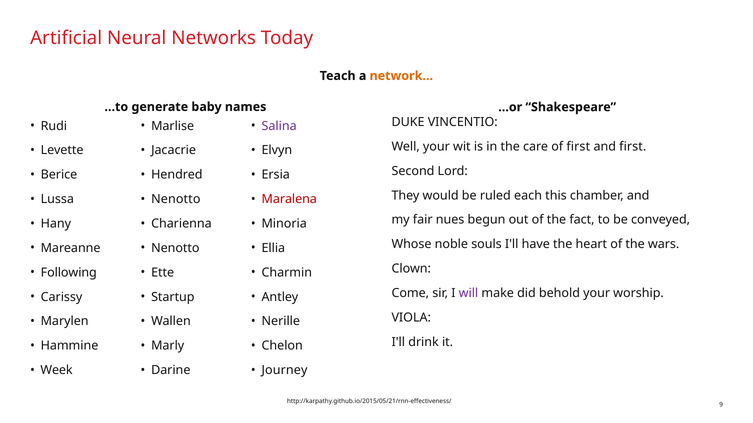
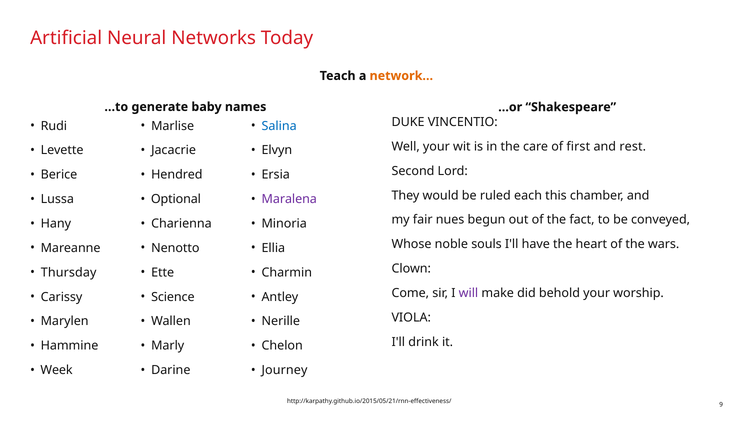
Salina colour: purple -> blue
and first: first -> rest
Nenotto at (176, 199): Nenotto -> Optional
Maralena colour: red -> purple
Following: Following -> Thursday
Startup: Startup -> Science
